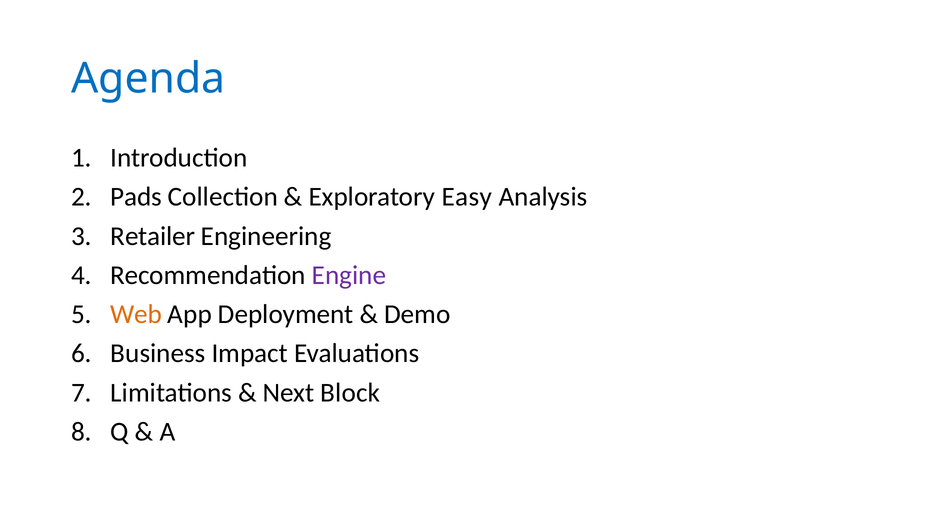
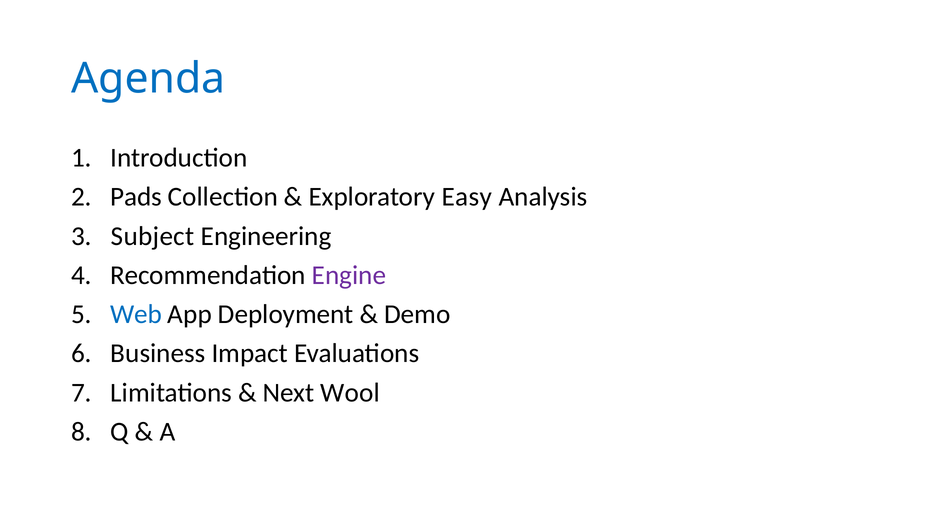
Retailer: Retailer -> Subject
Web colour: orange -> blue
Block: Block -> Wool
